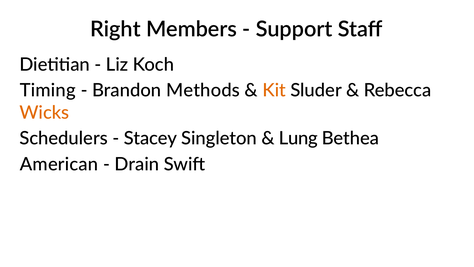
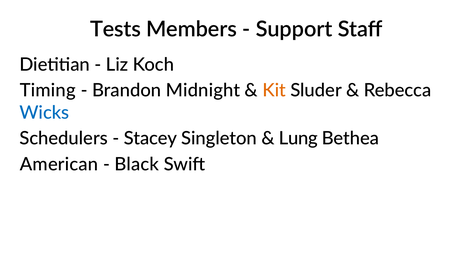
Right: Right -> Tests
Methods: Methods -> Midnight
Wicks colour: orange -> blue
Drain: Drain -> Black
